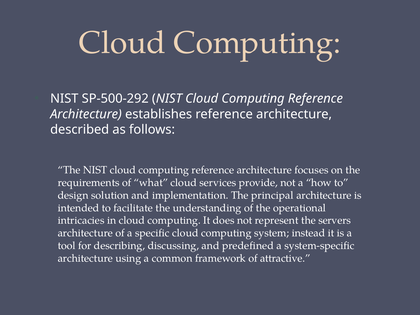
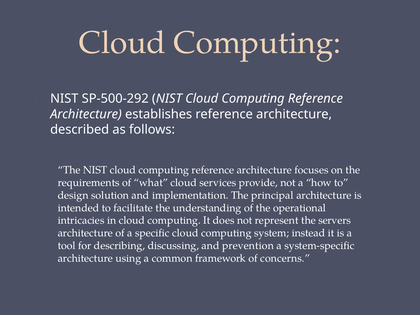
predefined: predefined -> prevention
attractive: attractive -> concerns
